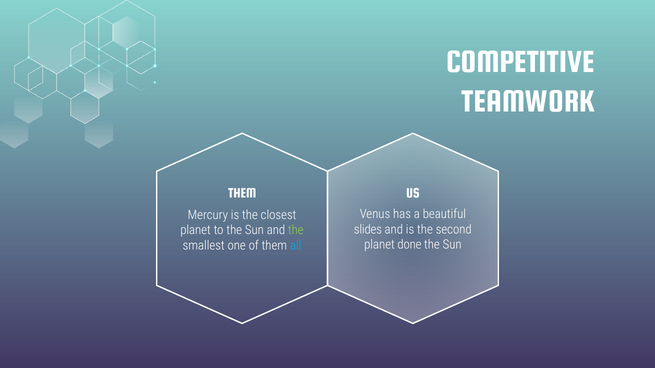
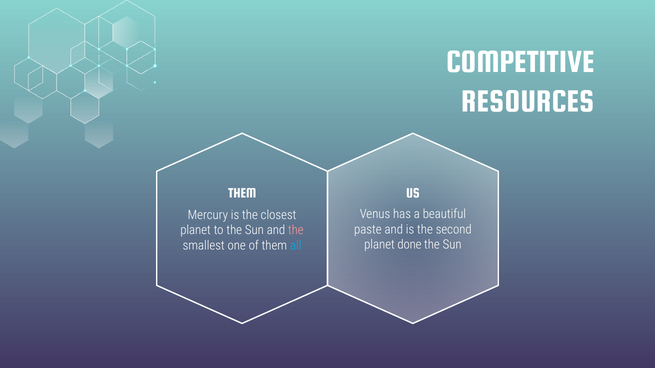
TEAMWORK: TEAMWORK -> RESOURCES
slides: slides -> paste
the at (296, 230) colour: light green -> pink
